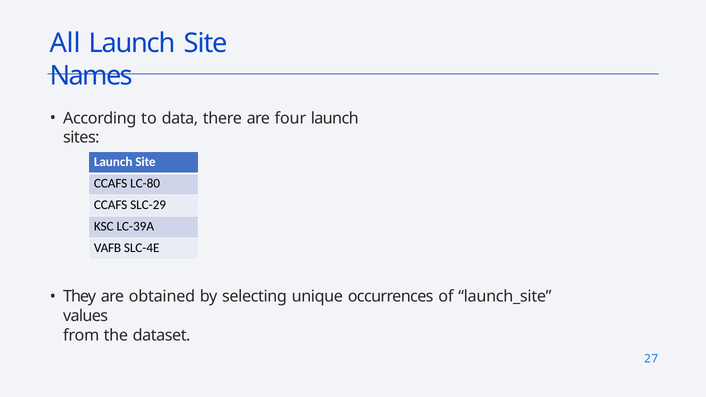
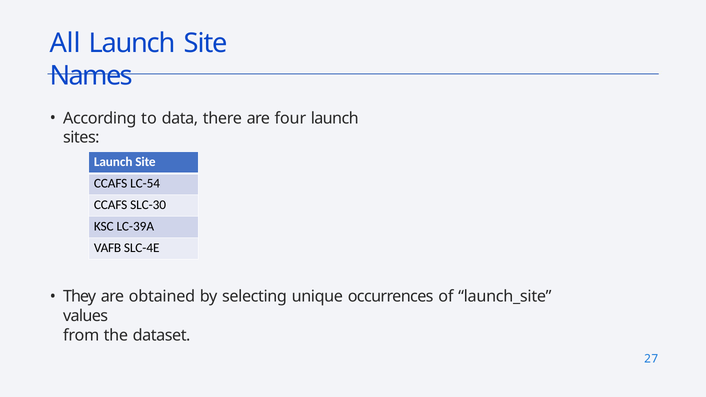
LC-80: LC-80 -> LC-54
SLC-29: SLC-29 -> SLC-30
